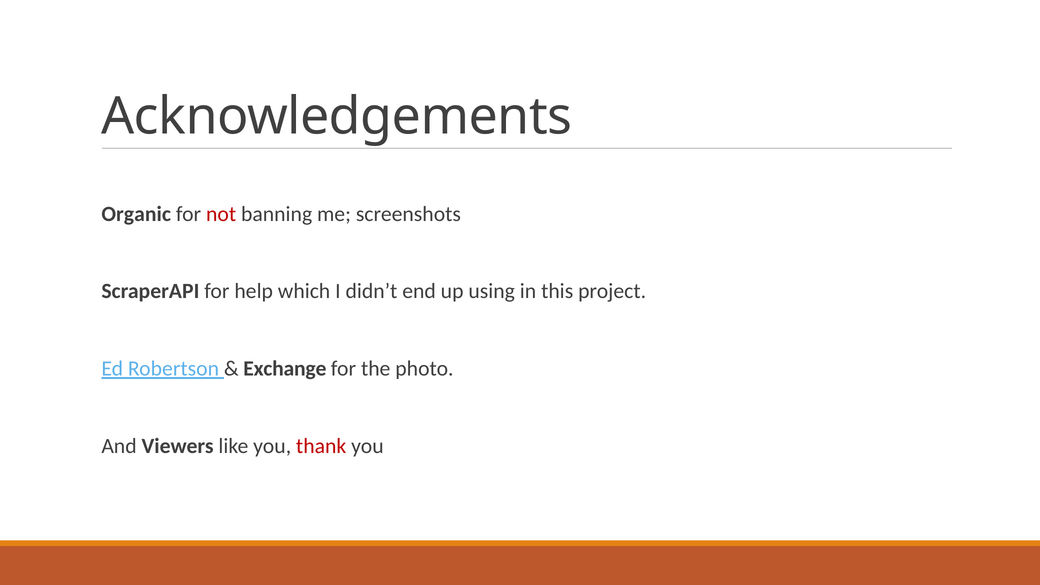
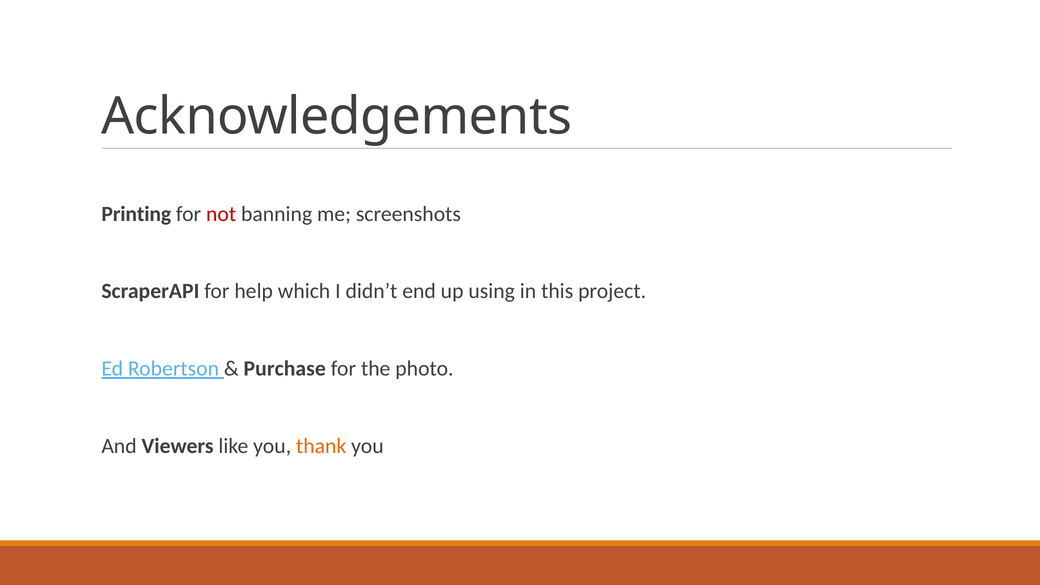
Organic: Organic -> Printing
Exchange: Exchange -> Purchase
thank colour: red -> orange
